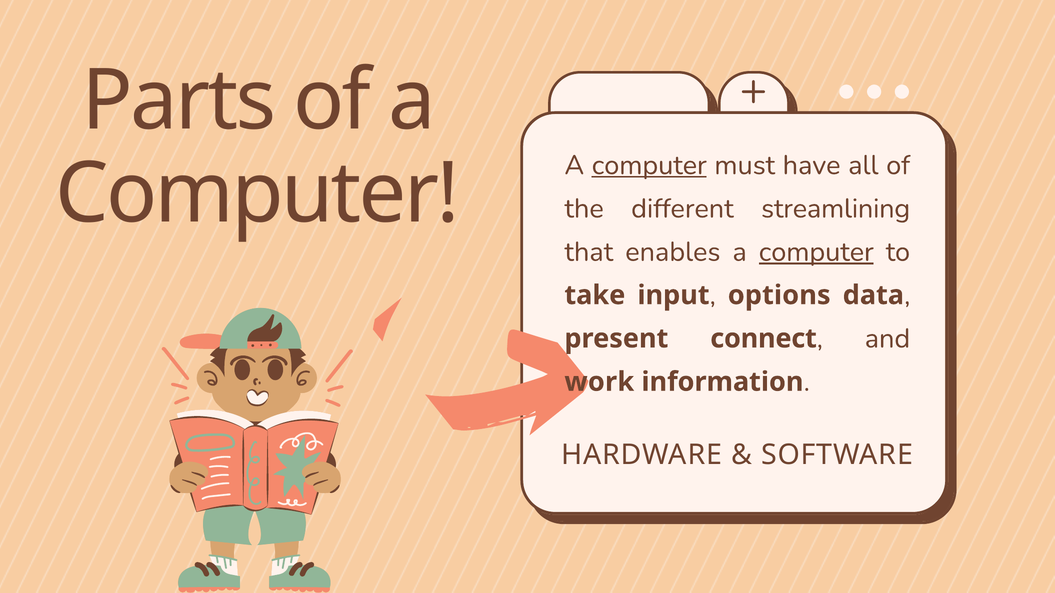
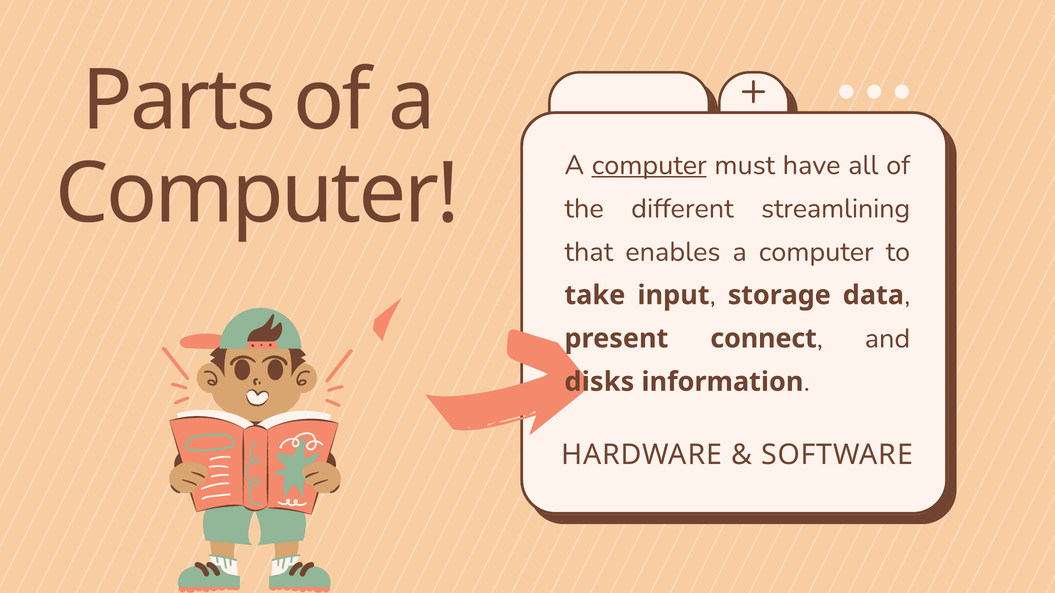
computer at (816, 252) underline: present -> none
options: options -> storage
work: work -> disks
